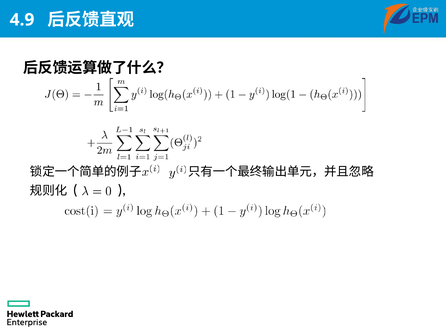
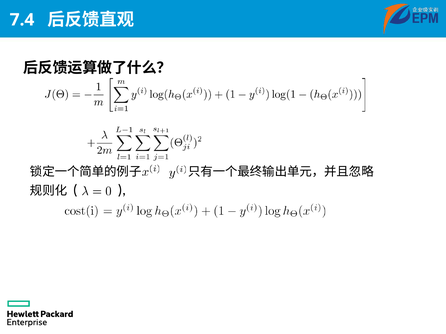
4.9: 4.9 -> 7.4
